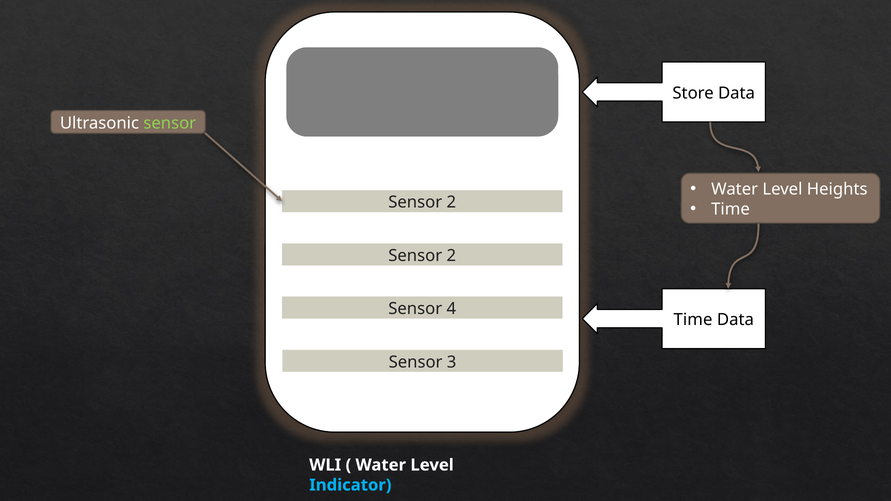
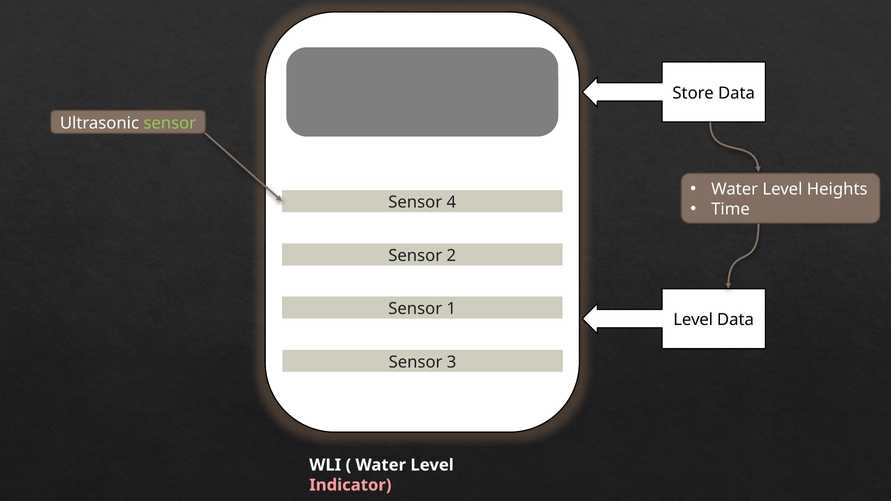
2 at (451, 202): 2 -> 4
4: 4 -> 1
Time at (693, 320): Time -> Level
Indicator colour: light blue -> pink
